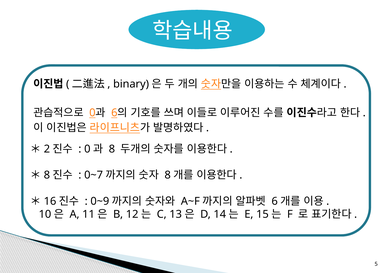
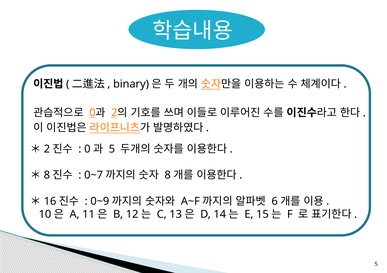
6 at (114, 113): 6 -> 2
8 at (112, 149): 8 -> 5
